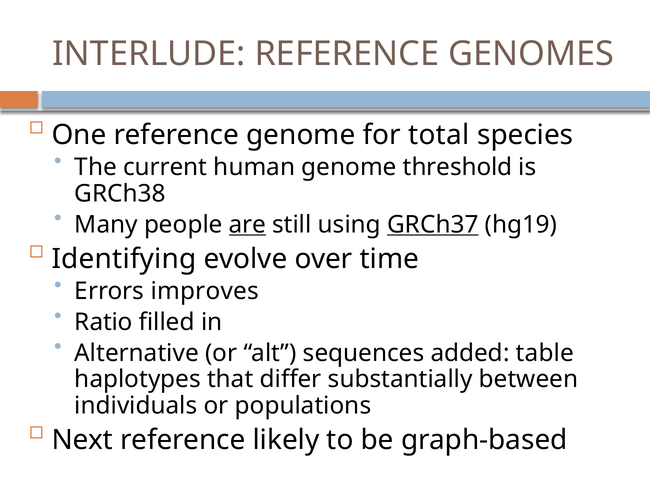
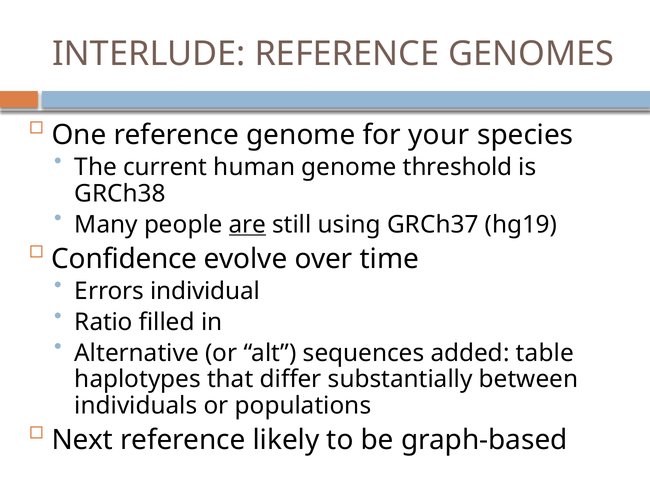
total: total -> your
GRCh37 underline: present -> none
Identifying: Identifying -> Confidence
improves: improves -> individual
